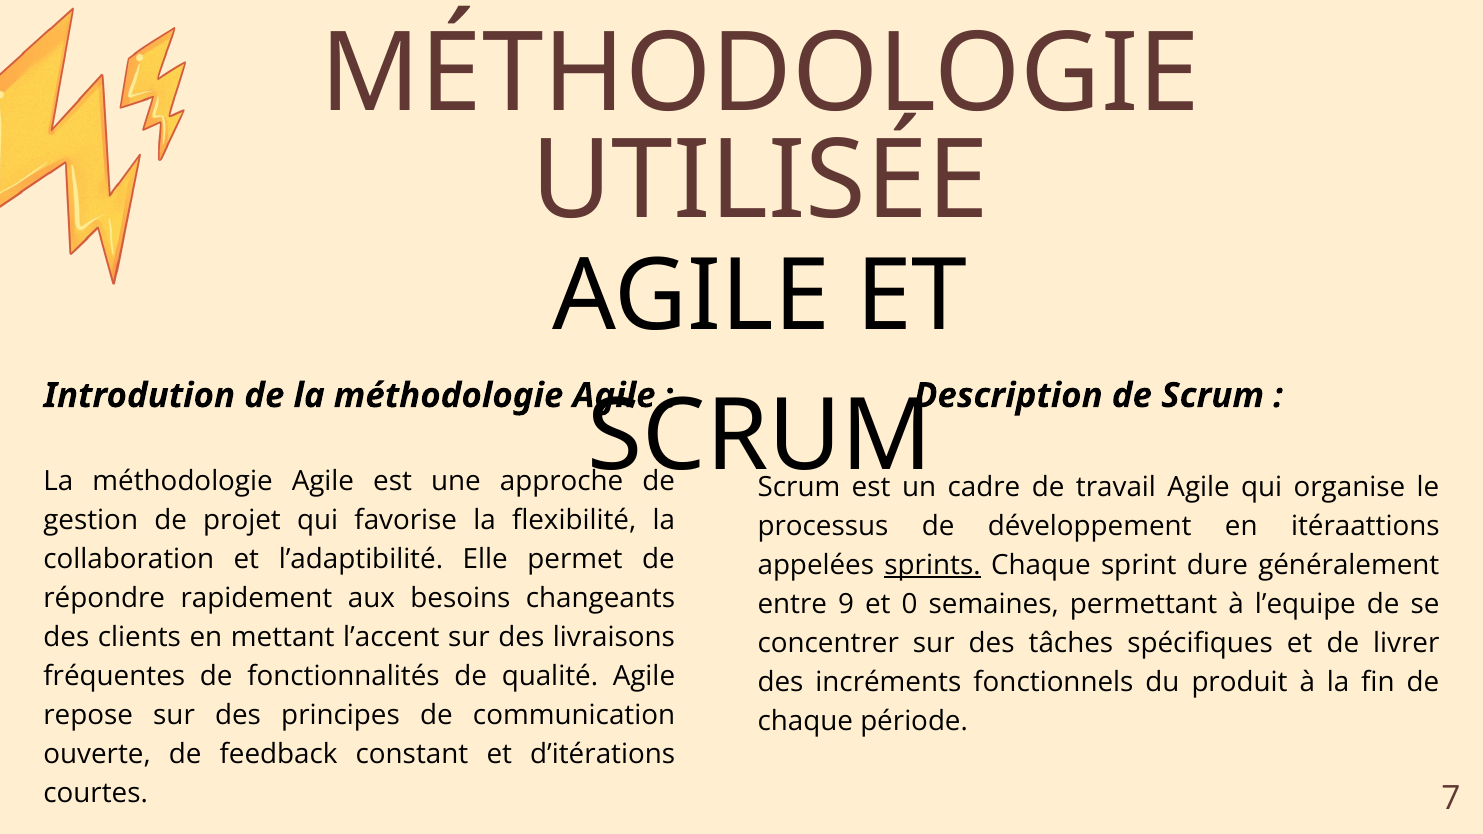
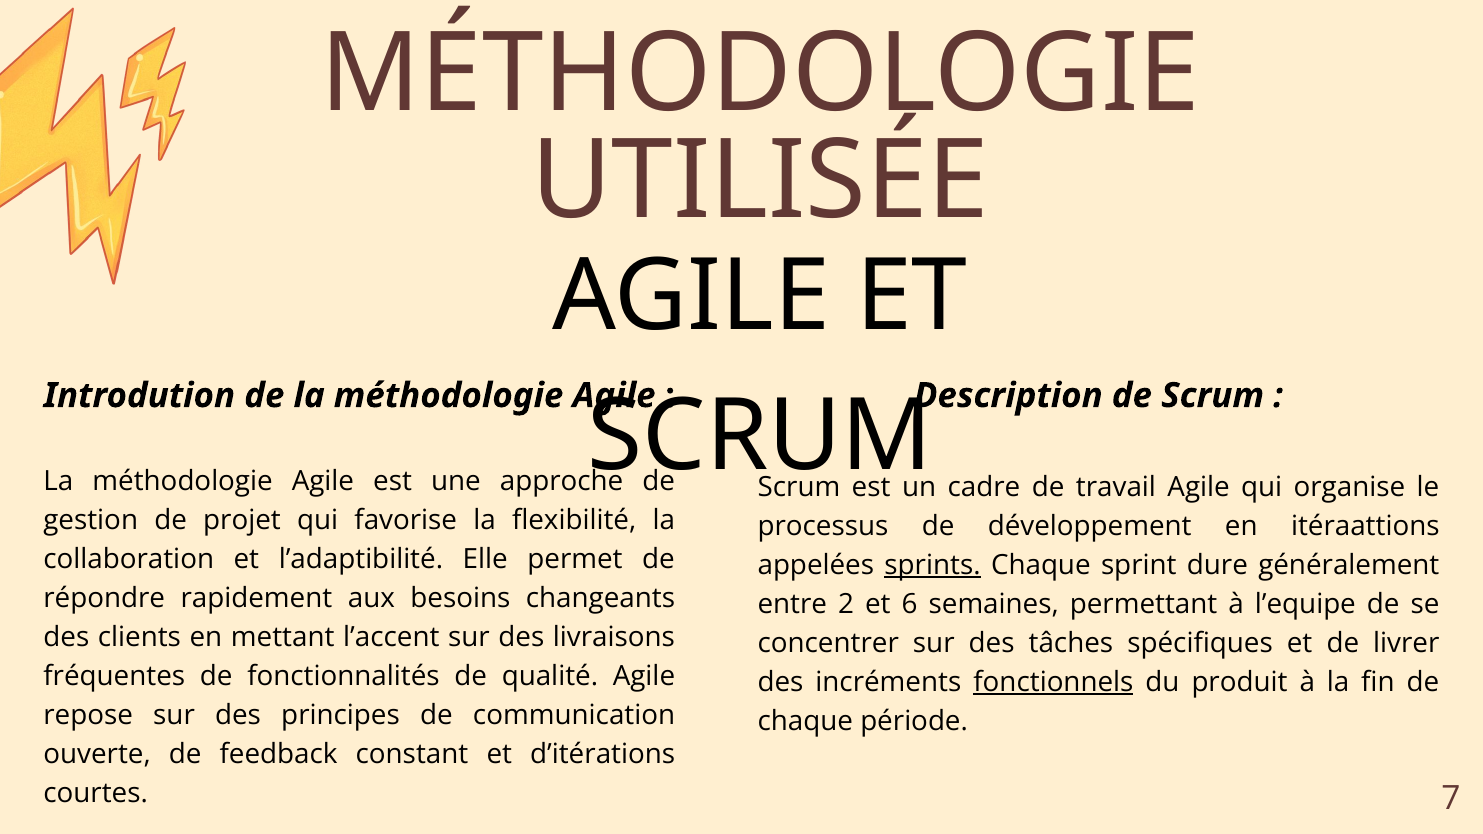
9: 9 -> 2
0: 0 -> 6
fonctionnels underline: none -> present
